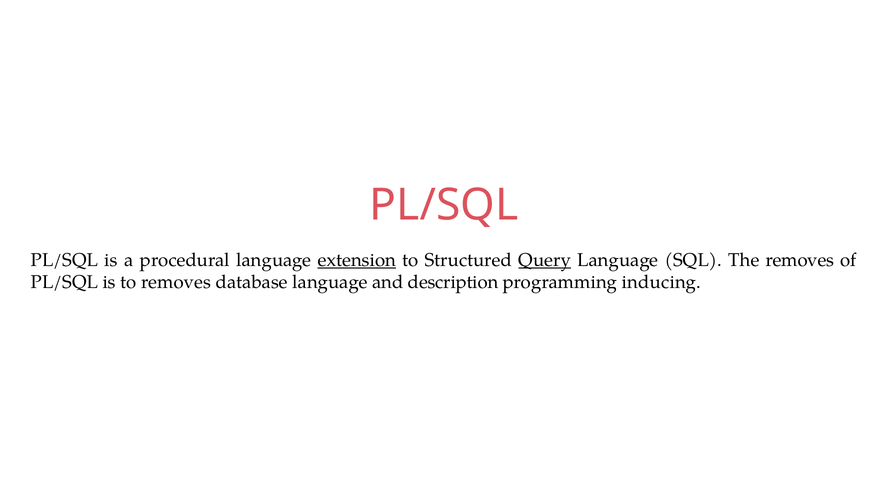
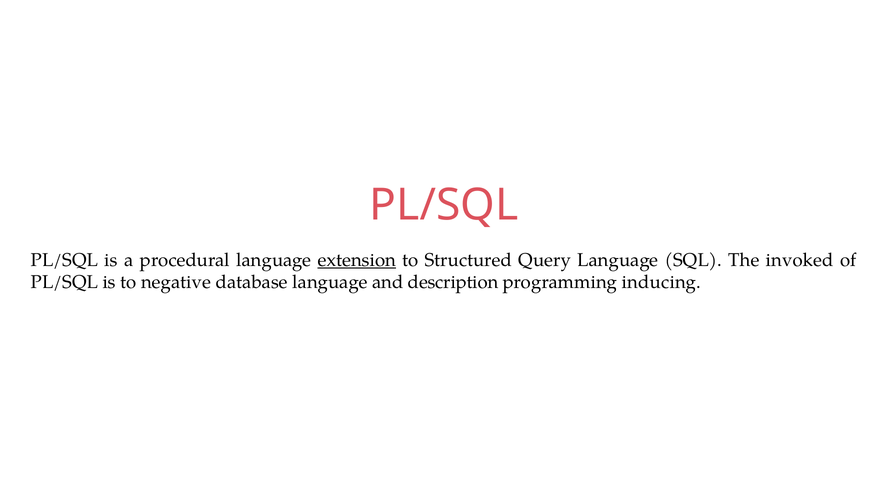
Query underline: present -> none
The removes: removes -> invoked
to removes: removes -> negative
